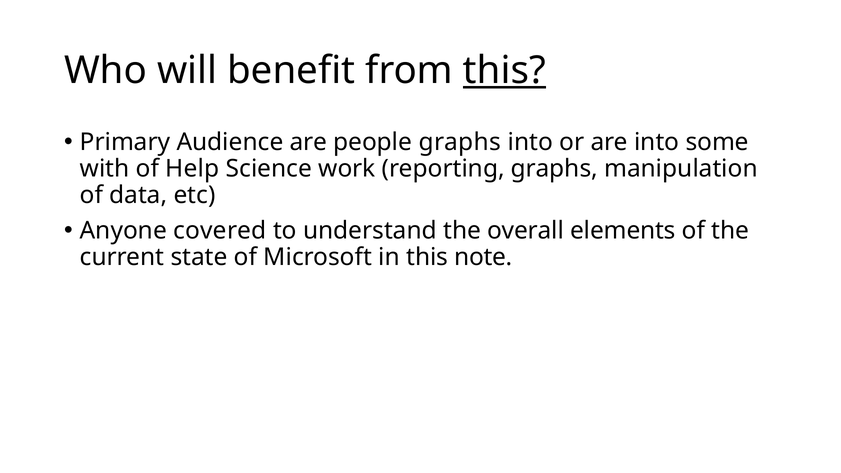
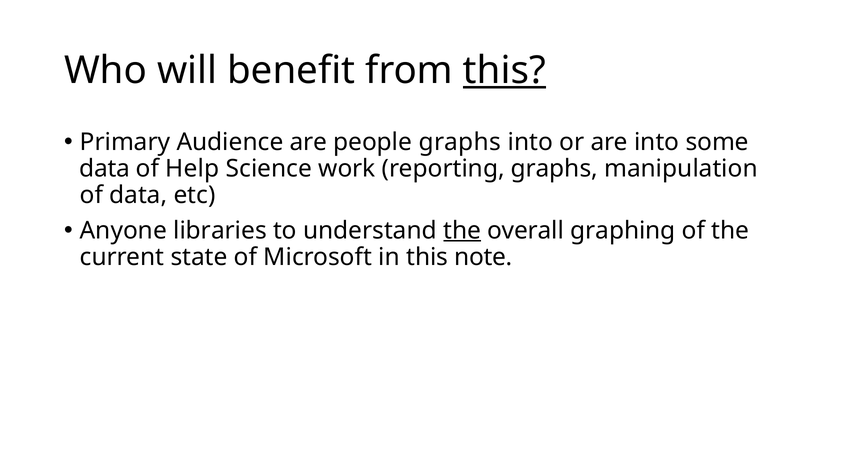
with at (105, 169): with -> data
covered: covered -> libraries
the at (462, 230) underline: none -> present
elements: elements -> graphing
